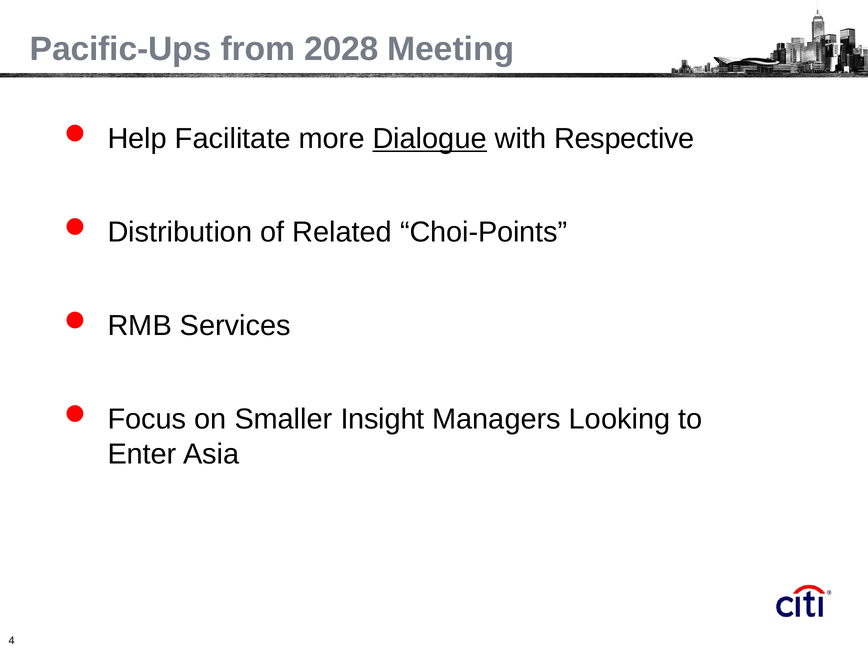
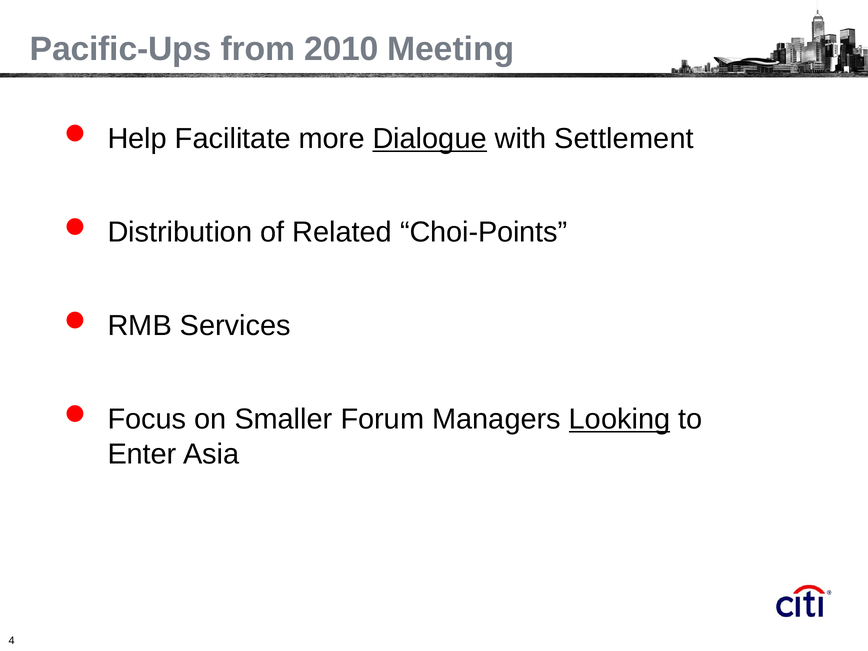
2028: 2028 -> 2010
Respective: Respective -> Settlement
Insight: Insight -> Forum
Looking underline: none -> present
